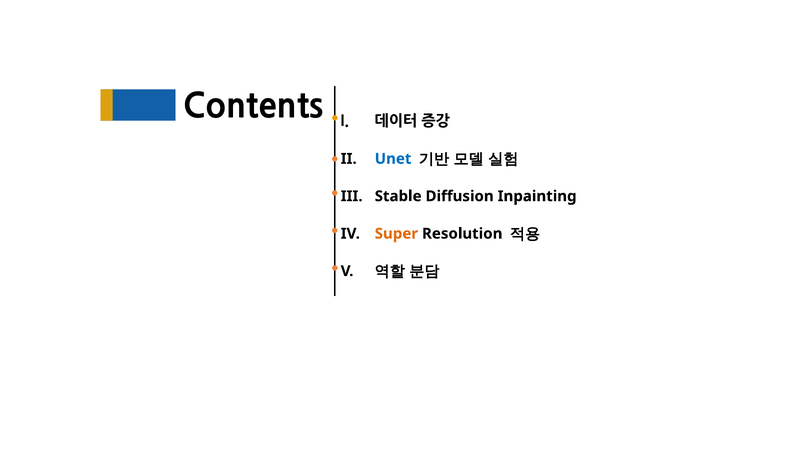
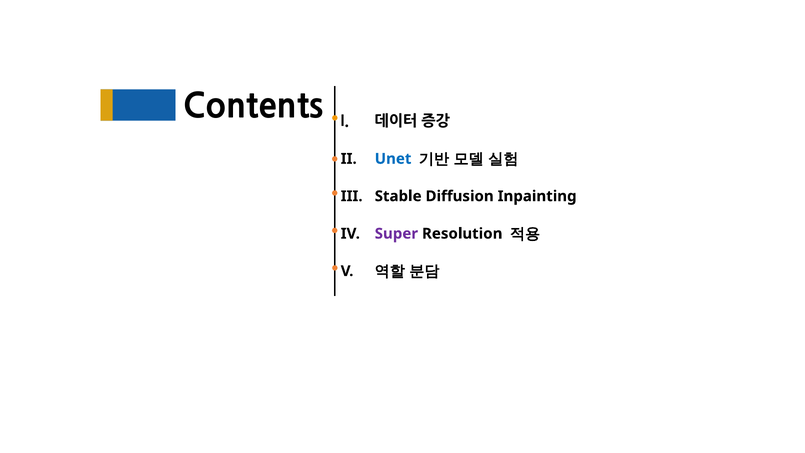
Super colour: orange -> purple
